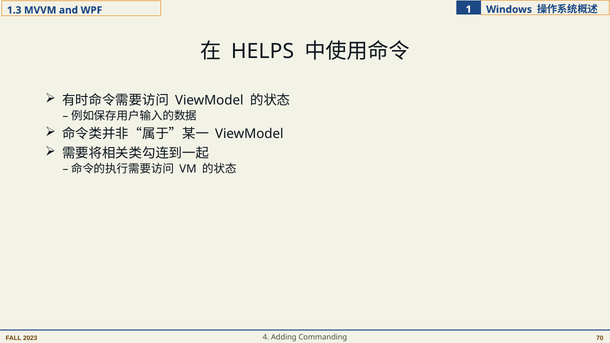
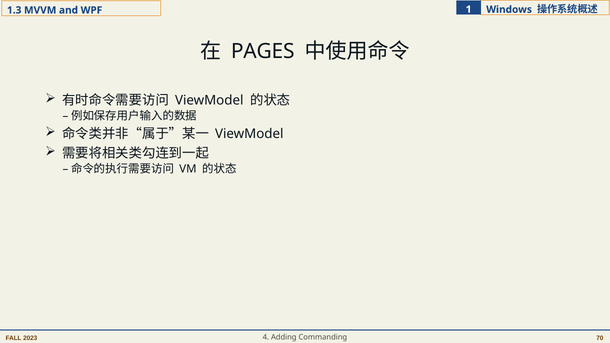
HELPS: HELPS -> PAGES
